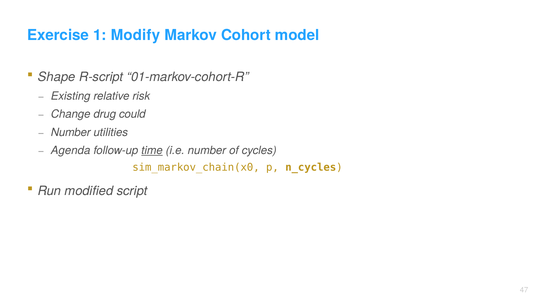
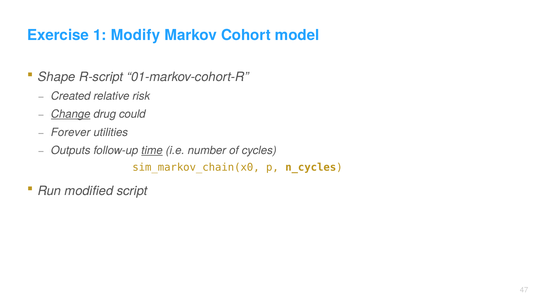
Existing: Existing -> Created
Change underline: none -> present
Number at (71, 132): Number -> Forever
Agenda: Agenda -> Outputs
